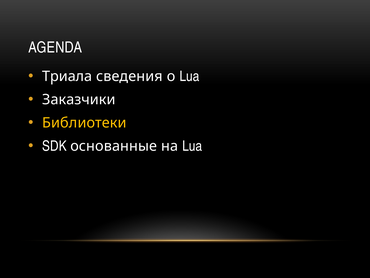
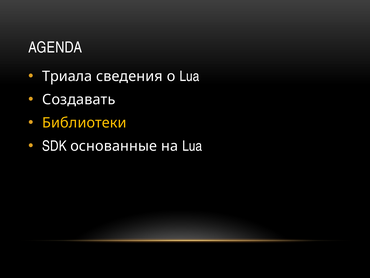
Заказчики: Заказчики -> Создавать
